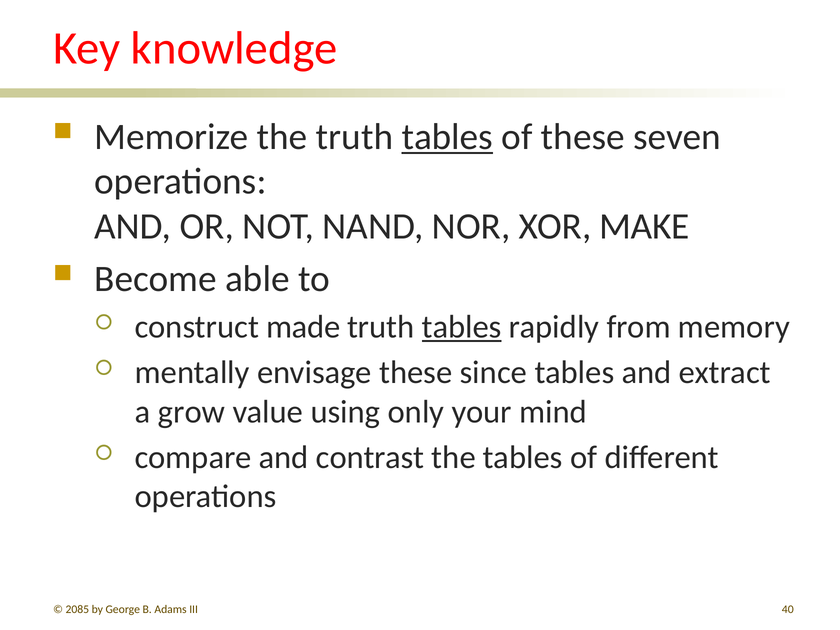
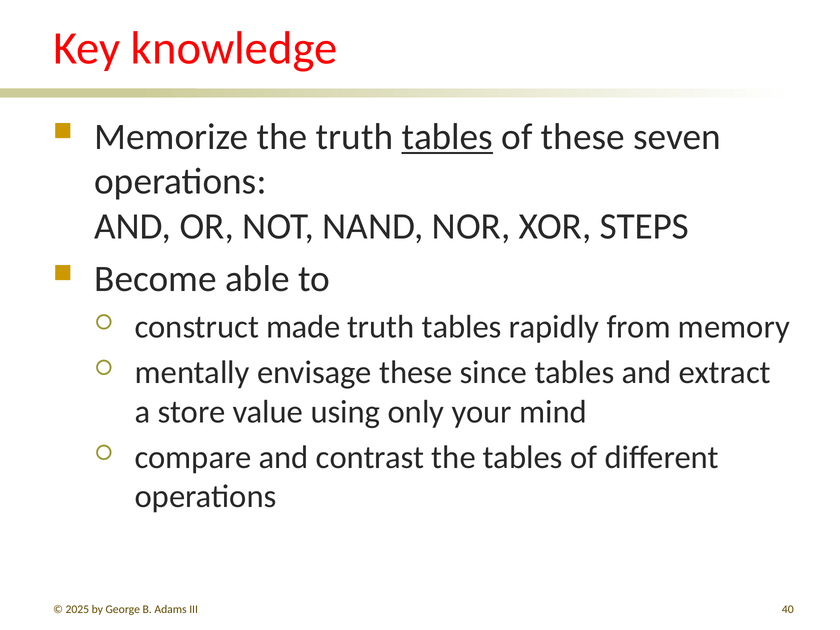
MAKE: MAKE -> STEPS
tables at (462, 327) underline: present -> none
grow: grow -> store
2085: 2085 -> 2025
